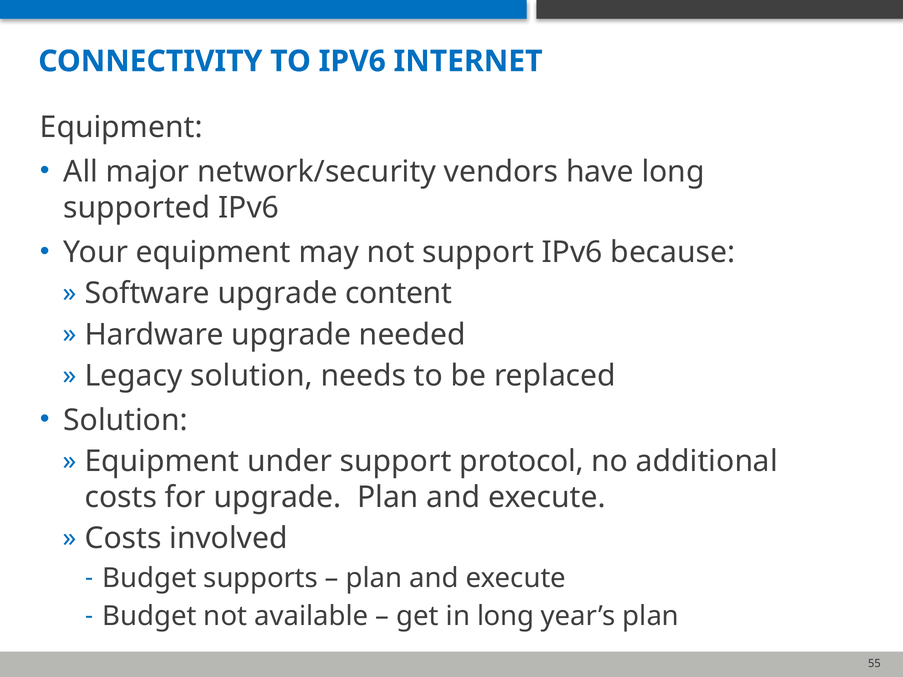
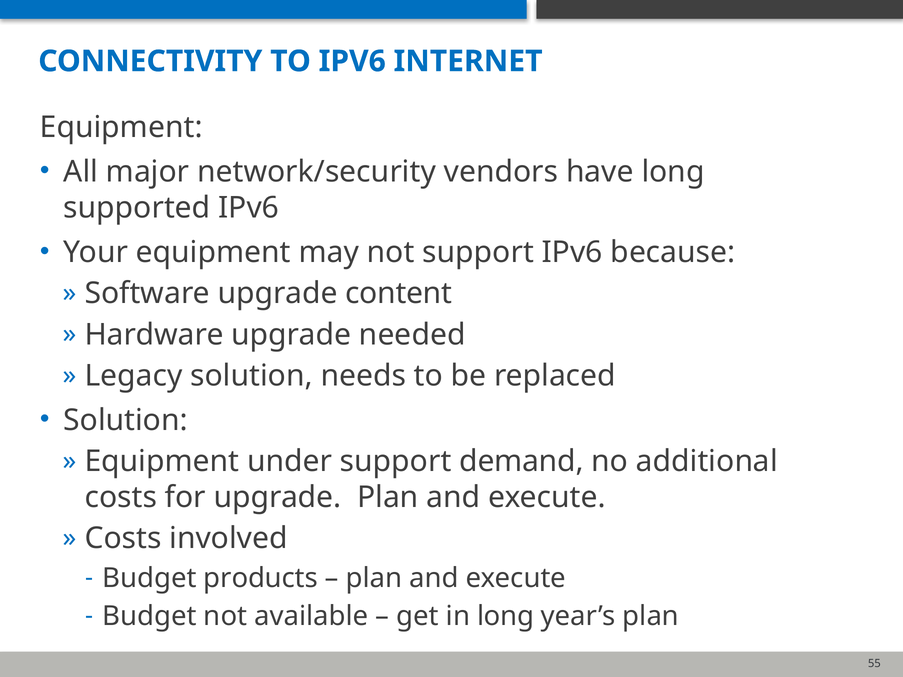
protocol: protocol -> demand
supports: supports -> products
